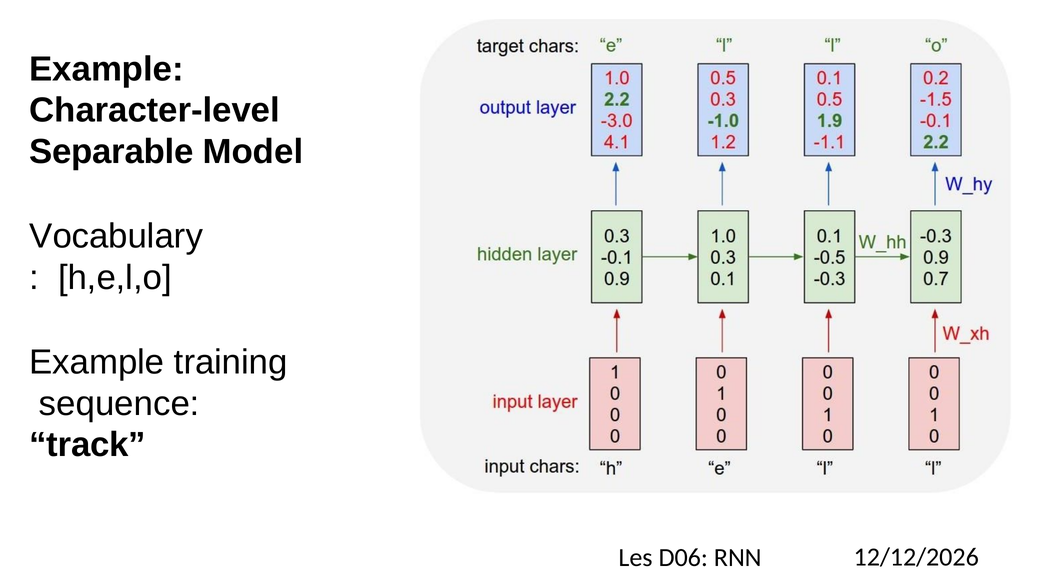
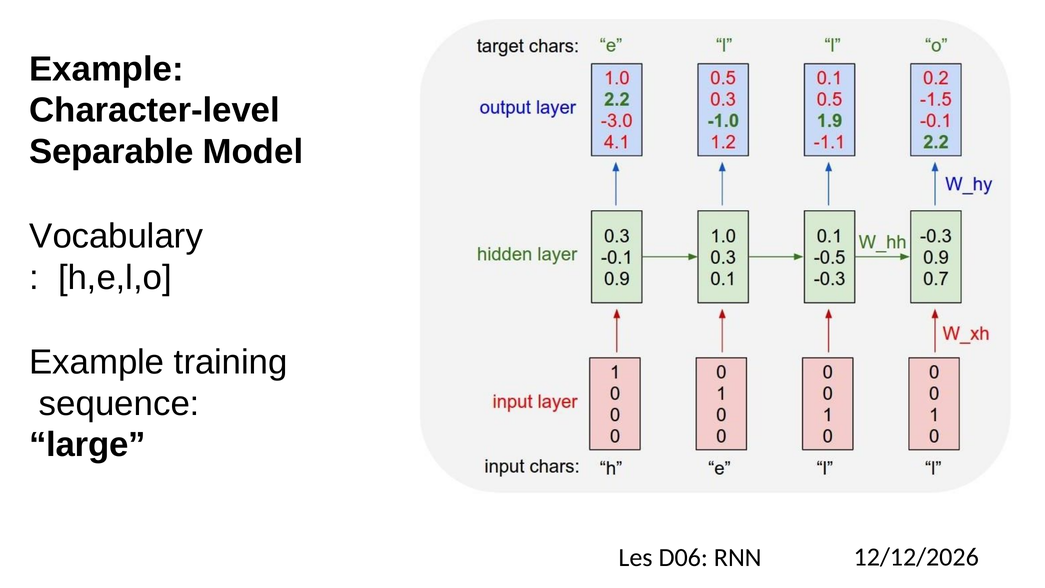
track: track -> large
